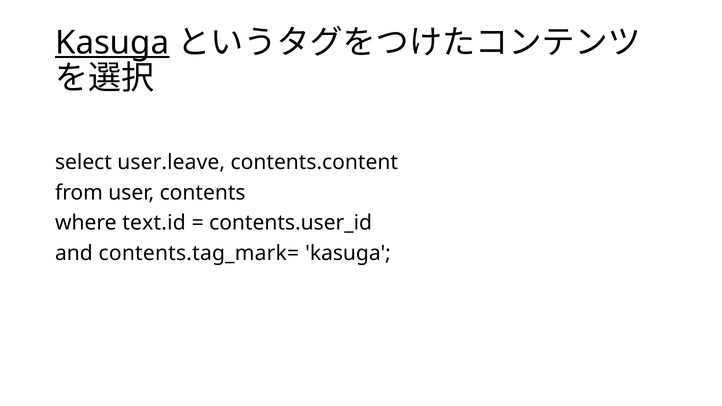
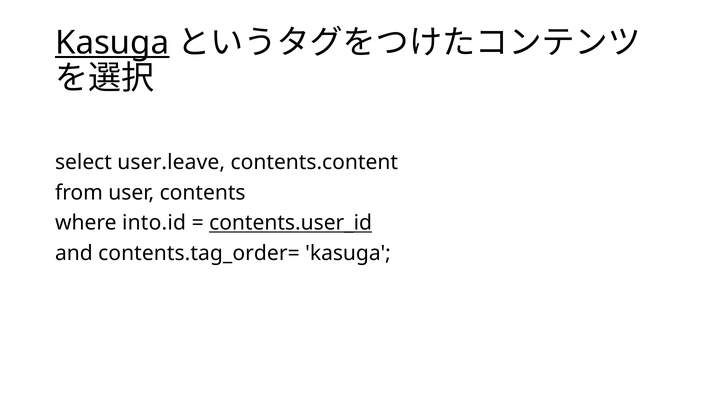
text.id: text.id -> into.id
contents.user_id underline: none -> present
contents.tag_mark=: contents.tag_mark= -> contents.tag_order=
